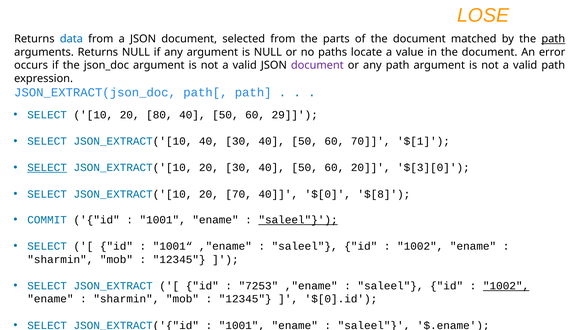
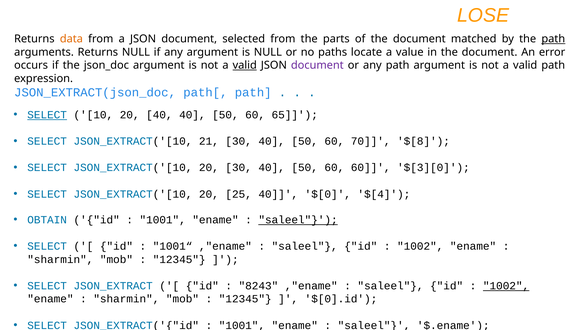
data colour: blue -> orange
valid at (245, 65) underline: none -> present
SELECT at (47, 115) underline: none -> present
20 80: 80 -> 40
29: 29 -> 65
JSON_EXTRACT('[10 40: 40 -> 21
$[1: $[1 -> $[8
SELECT at (47, 168) underline: present -> none
60 20: 20 -> 60
20 70: 70 -> 25
$[8: $[8 -> $[4
COMMIT: COMMIT -> OBTAIN
7253: 7253 -> 8243
